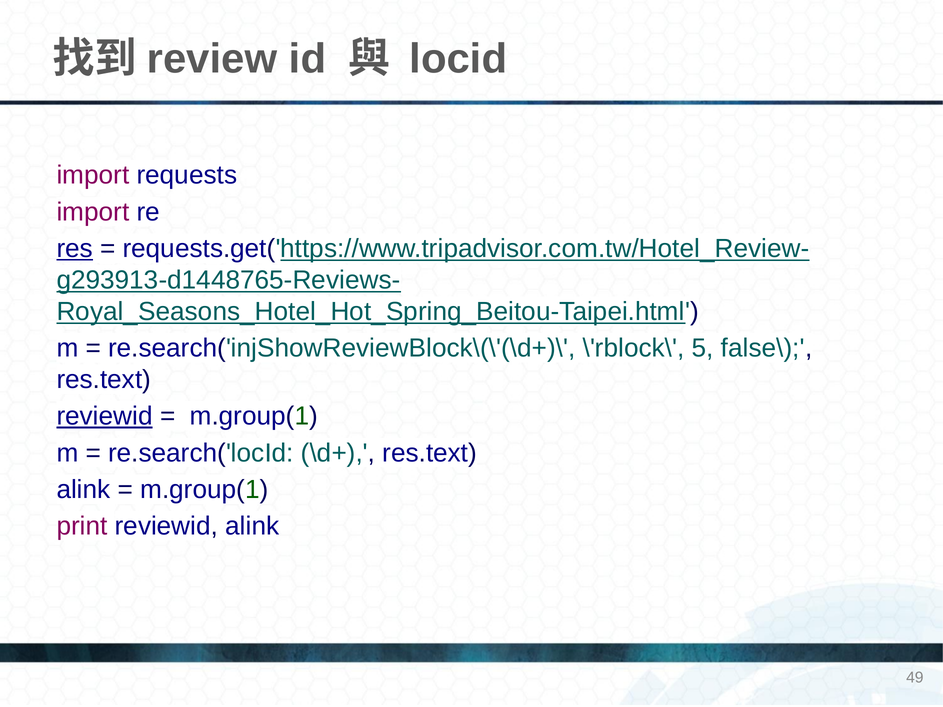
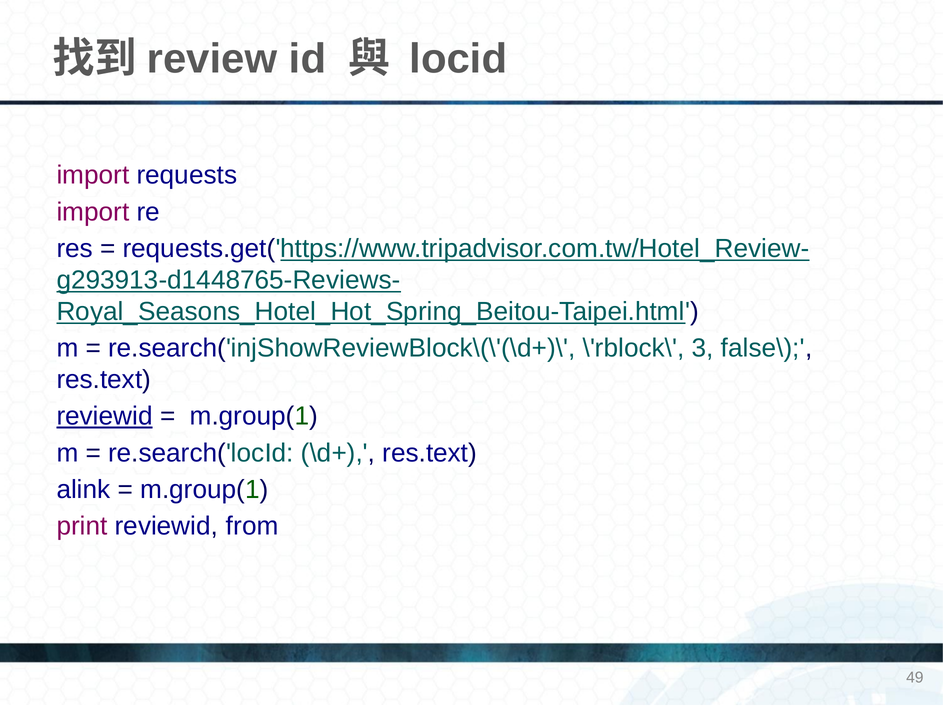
res underline: present -> none
5: 5 -> 3
reviewid alink: alink -> from
